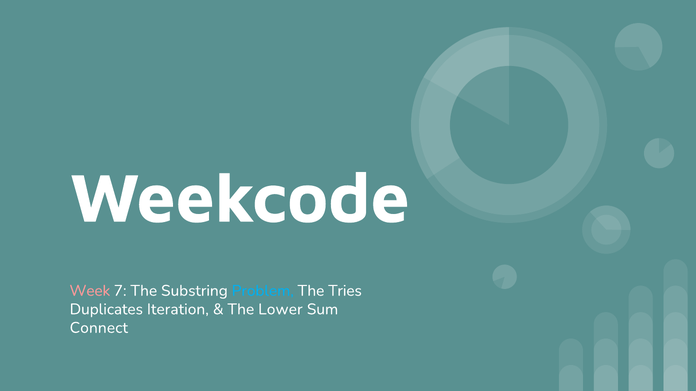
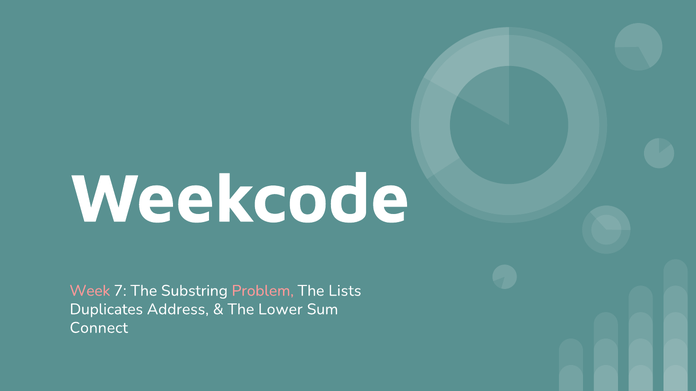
Problem colour: light blue -> pink
Tries: Tries -> Lists
Iteration: Iteration -> Address
